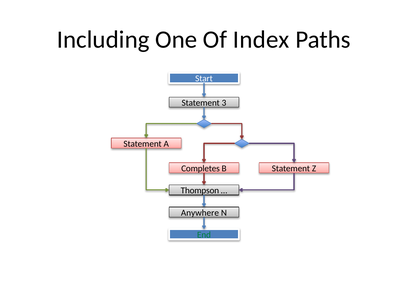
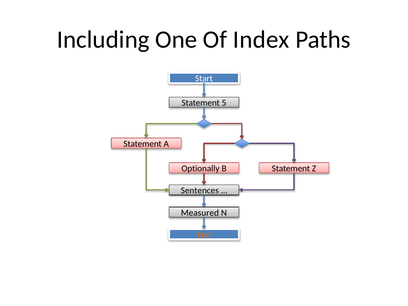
3: 3 -> 5
Completes: Completes -> Optionally
Thompson: Thompson -> Sentences
Anywhere: Anywhere -> Measured
End colour: green -> orange
